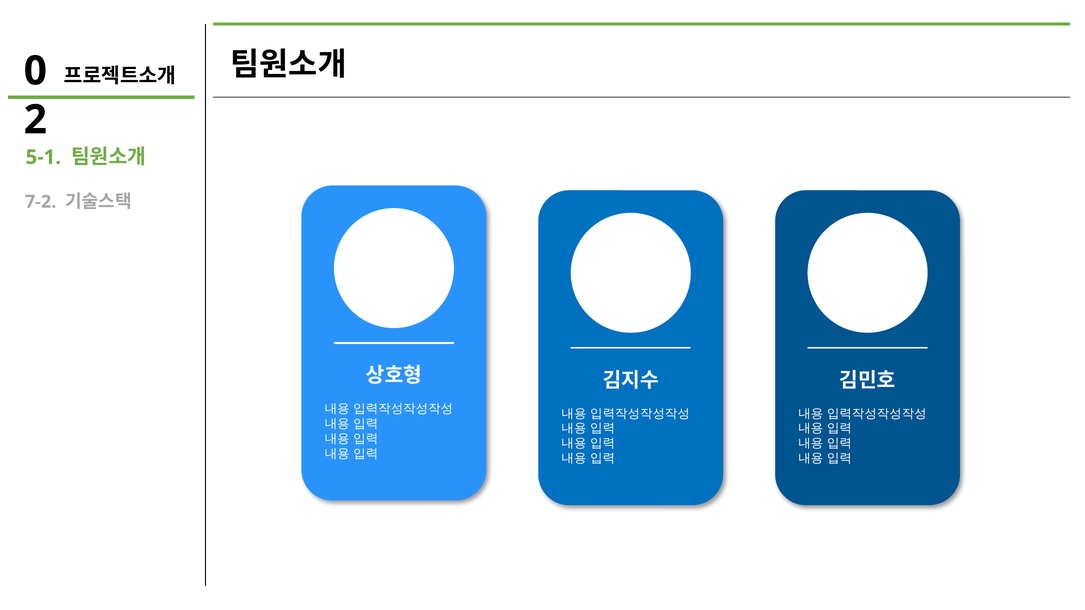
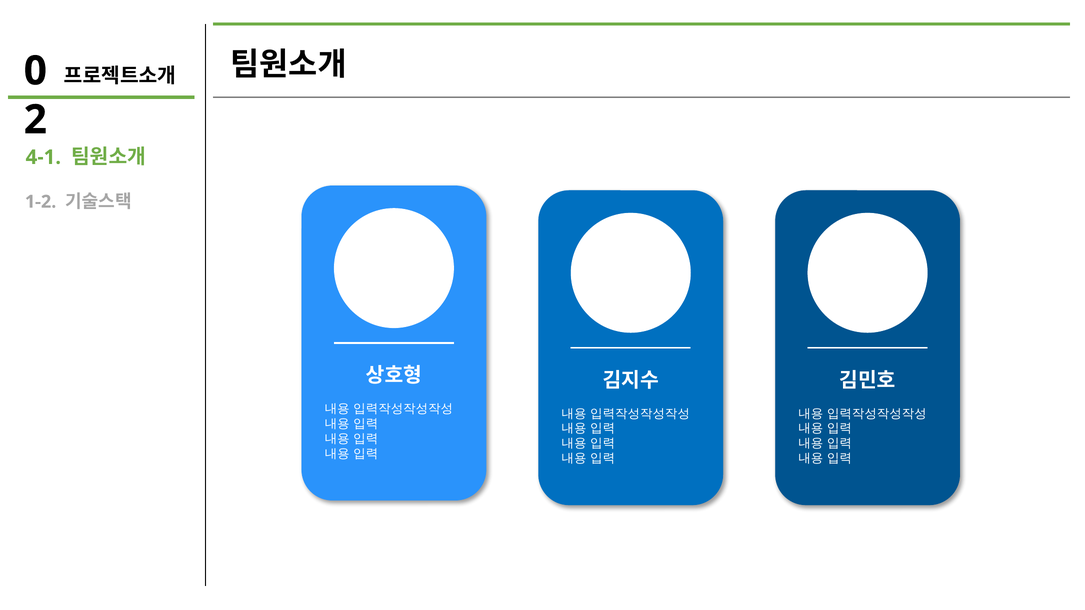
5-1: 5-1 -> 4-1
7-2: 7-2 -> 1-2
